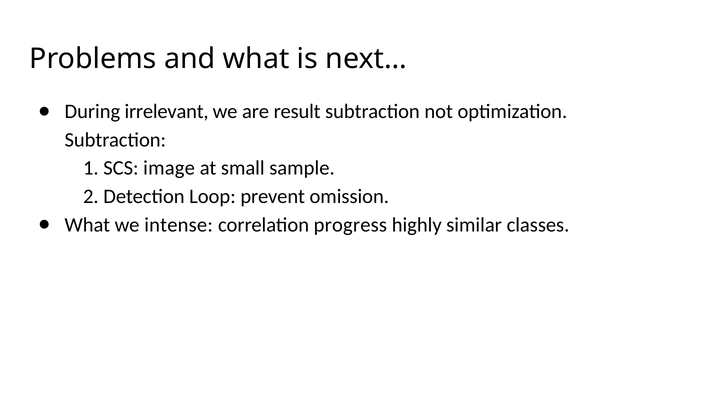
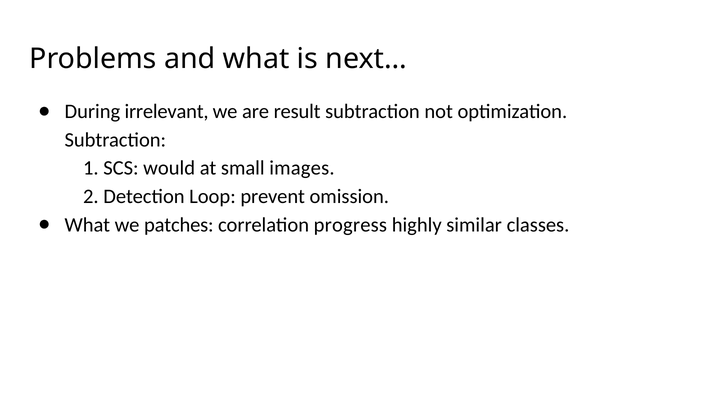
image: image -> would
sample: sample -> images
intense: intense -> patches
